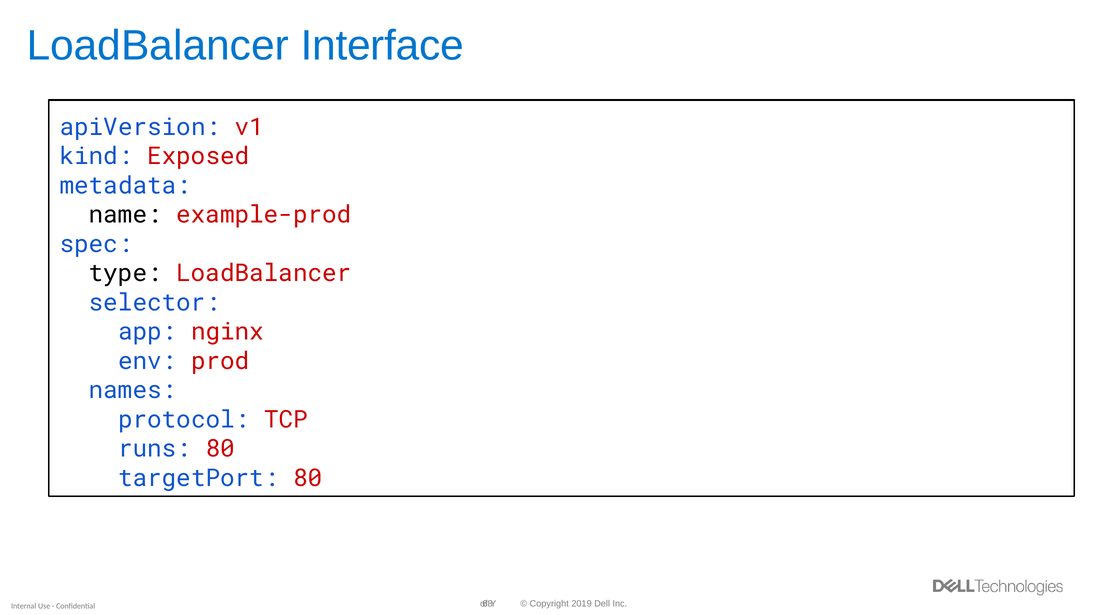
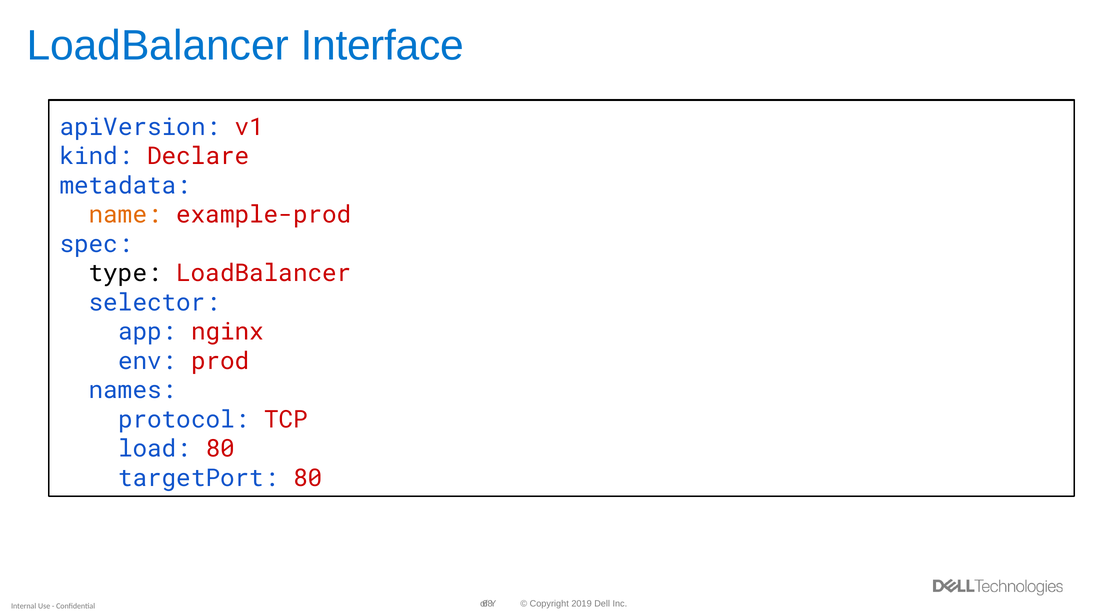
Exposed: Exposed -> Declare
name colour: black -> orange
runs: runs -> load
